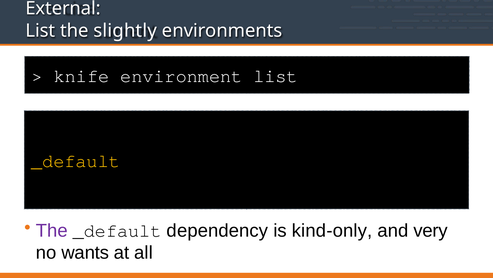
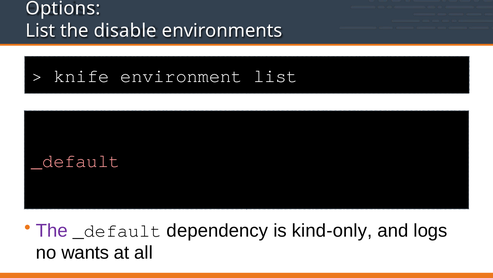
External: External -> Options
slightly: slightly -> disable
_default at (76, 161) colour: yellow -> pink
very: very -> logs
